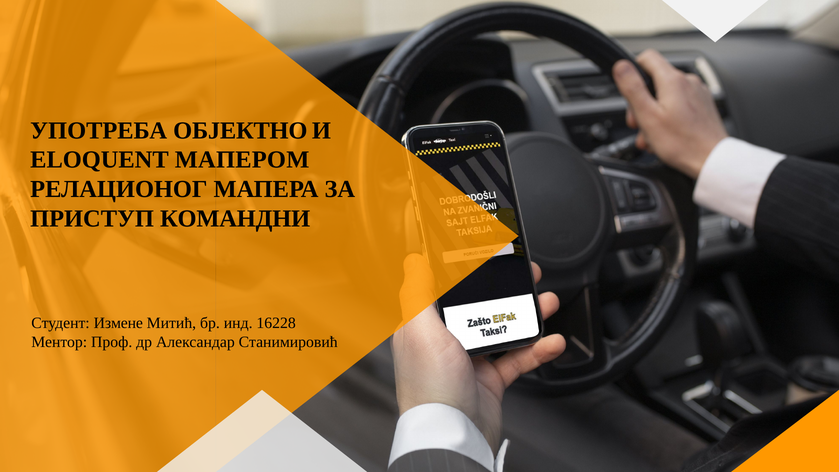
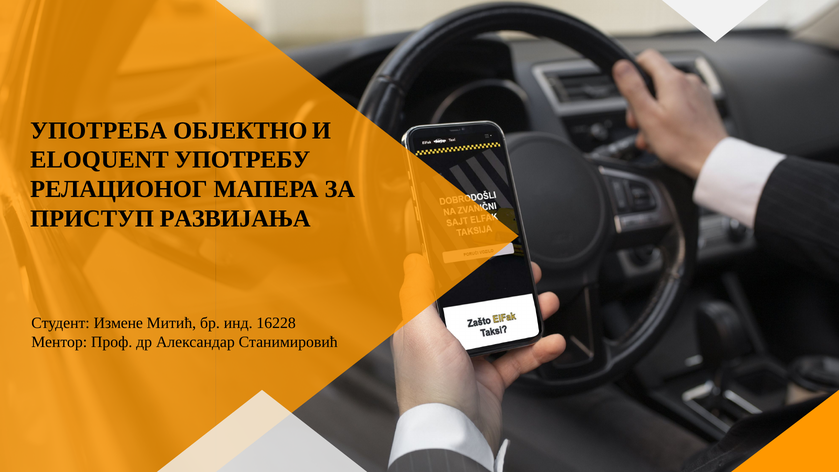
МАПЕРОМ: МАПЕРОМ -> УПОТРЕБУ
КОМАНДНИ: КОМАНДНИ -> РАЗВИЈАЊА
